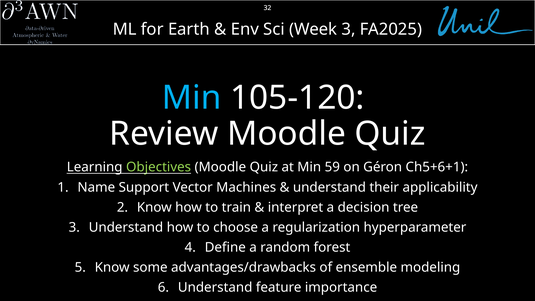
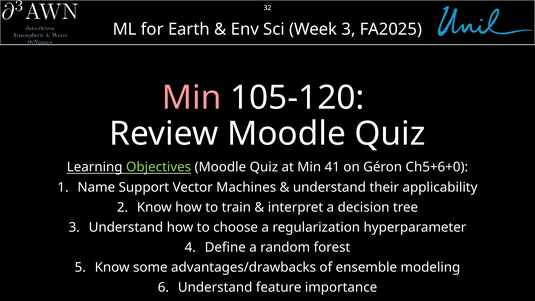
Min at (192, 98) colour: light blue -> pink
59: 59 -> 41
Ch5+6+1: Ch5+6+1 -> Ch5+6+0
